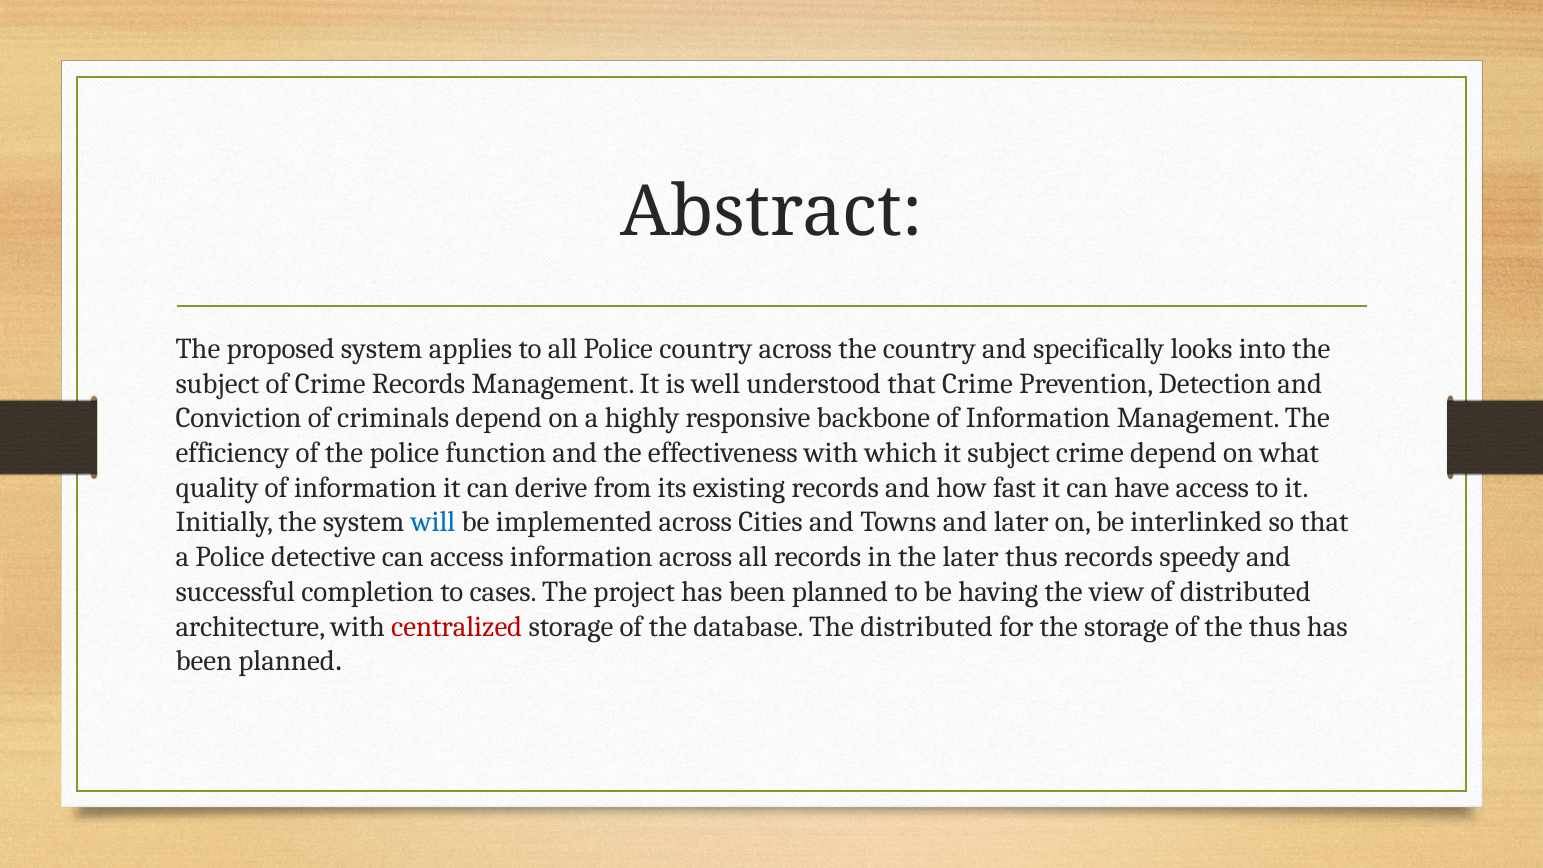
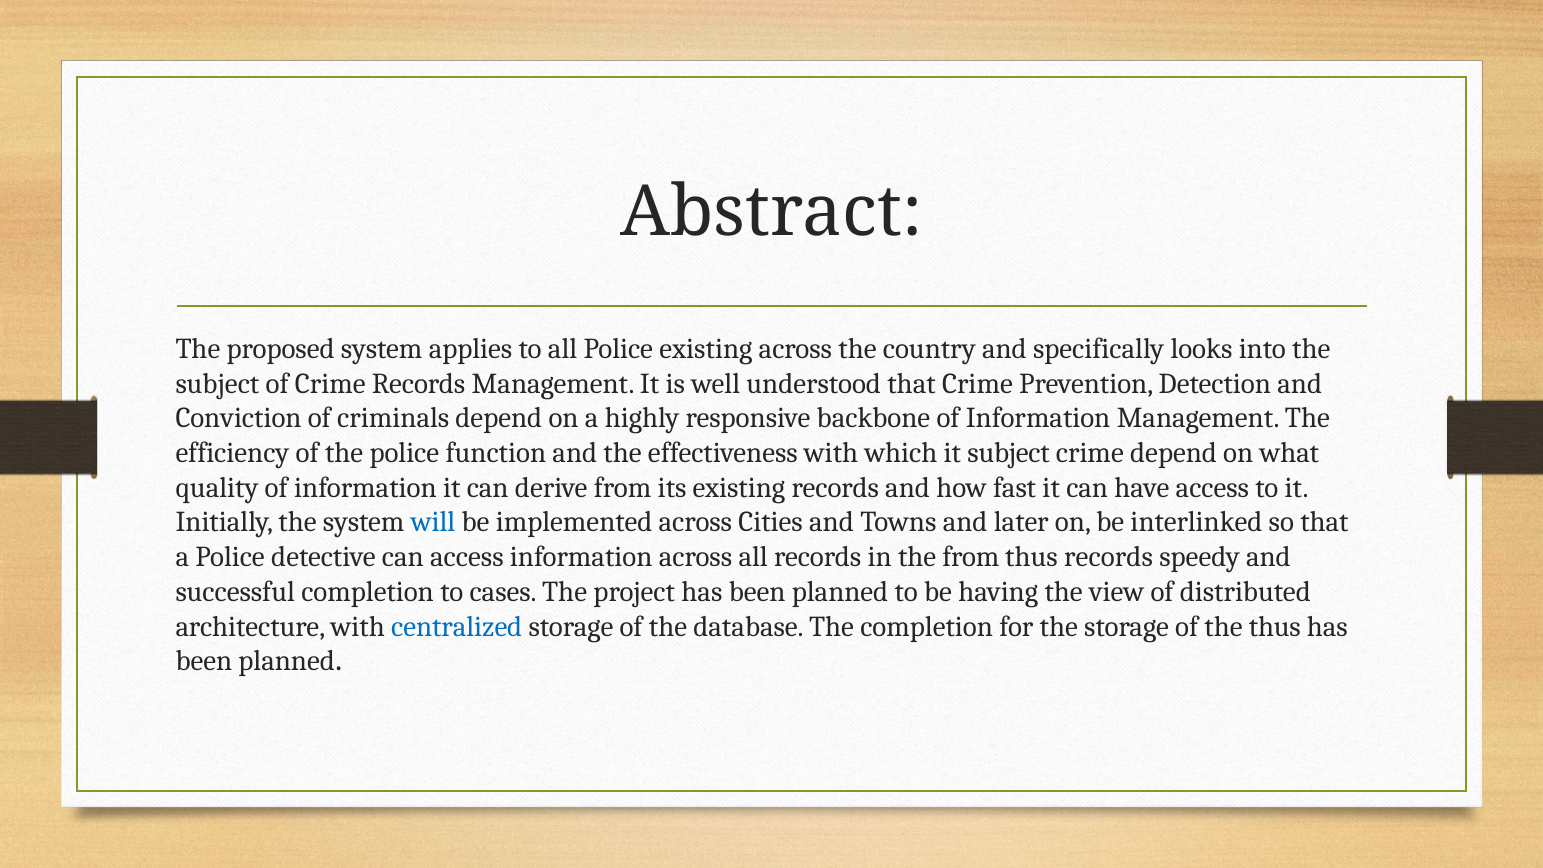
Police country: country -> existing
the later: later -> from
centralized colour: red -> blue
The distributed: distributed -> completion
